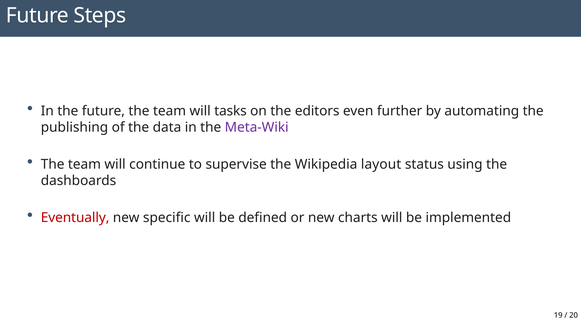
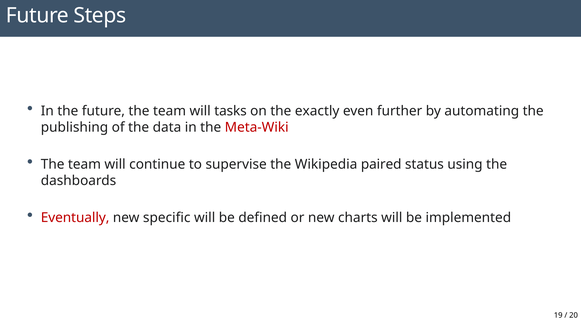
editors: editors -> exactly
Meta-Wiki colour: purple -> red
layout: layout -> paired
